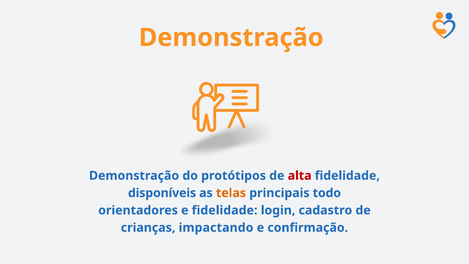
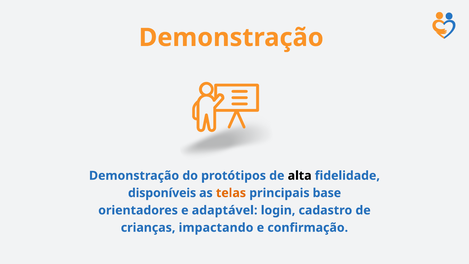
alta colour: red -> black
todo: todo -> base
e fidelidade: fidelidade -> adaptável
